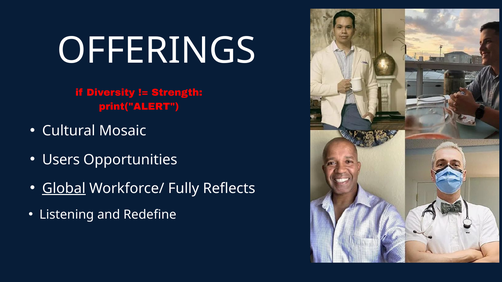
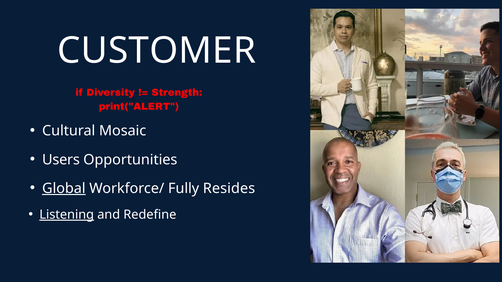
OFFERINGS: OFFERINGS -> CUSTOMER
Reflects: Reflects -> Resides
Listening underline: none -> present
